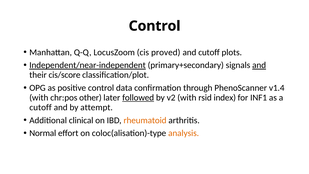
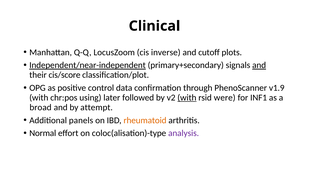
Control at (155, 26): Control -> Clinical
proved: proved -> inverse
v1.4: v1.4 -> v1.9
other: other -> using
followed underline: present -> none
with at (187, 98) underline: none -> present
index: index -> were
cutoff at (41, 107): cutoff -> broad
clinical: clinical -> panels
analysis colour: orange -> purple
